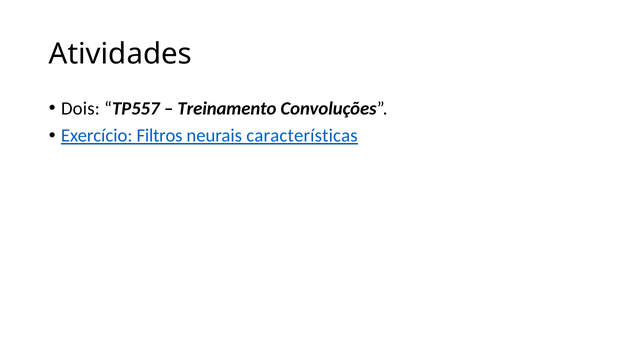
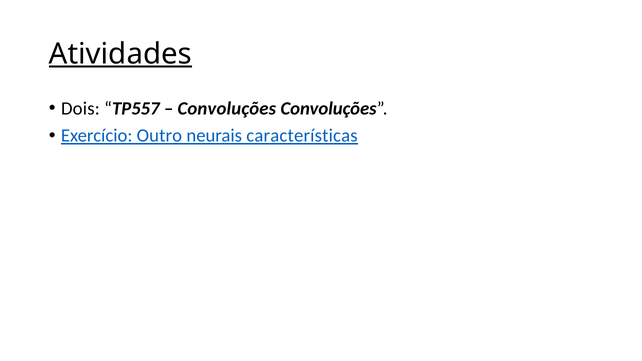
Atividades underline: none -> present
Treinamento at (227, 109): Treinamento -> Convoluções
Filtros: Filtros -> Outro
